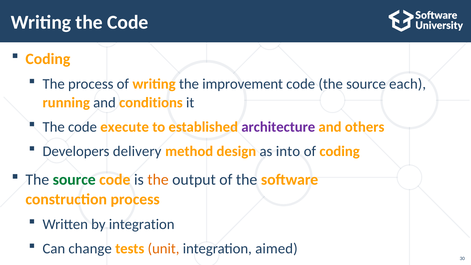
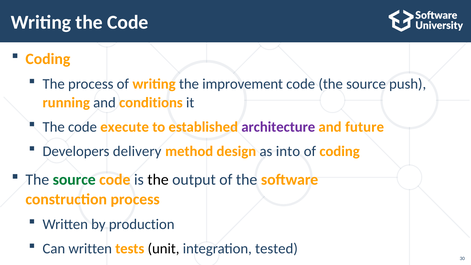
each: each -> push
others: others -> future
the at (158, 180) colour: orange -> black
by integration: integration -> production
Can change: change -> written
unit colour: orange -> black
aimed: aimed -> tested
